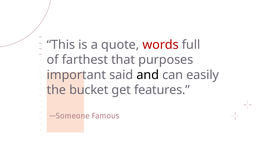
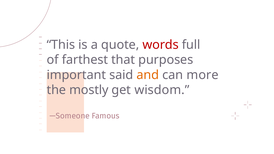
and colour: black -> orange
easily: easily -> more
bucket: bucket -> mostly
features: features -> wisdom
